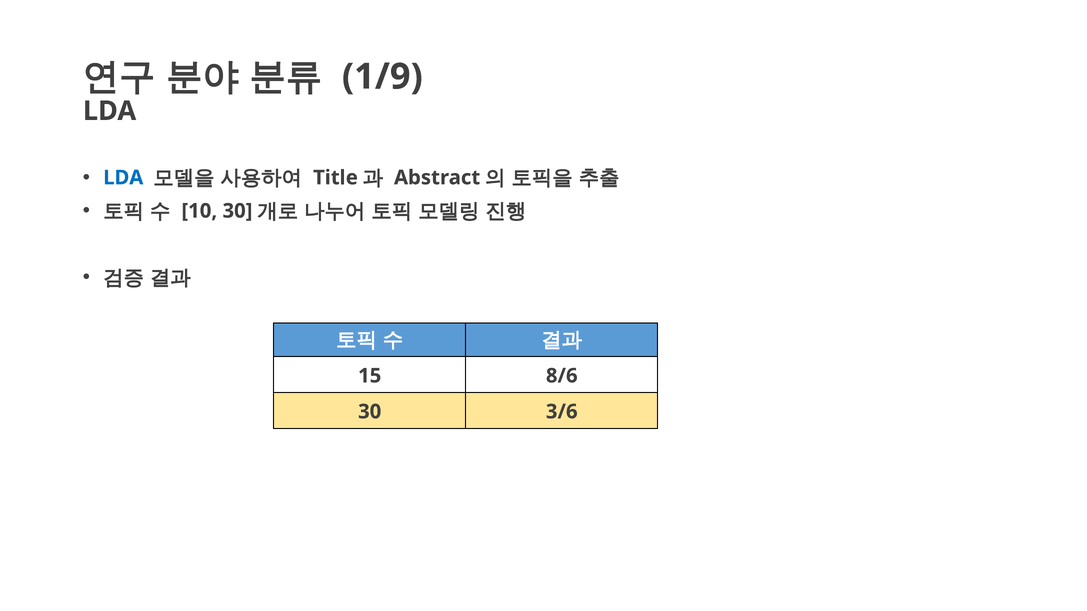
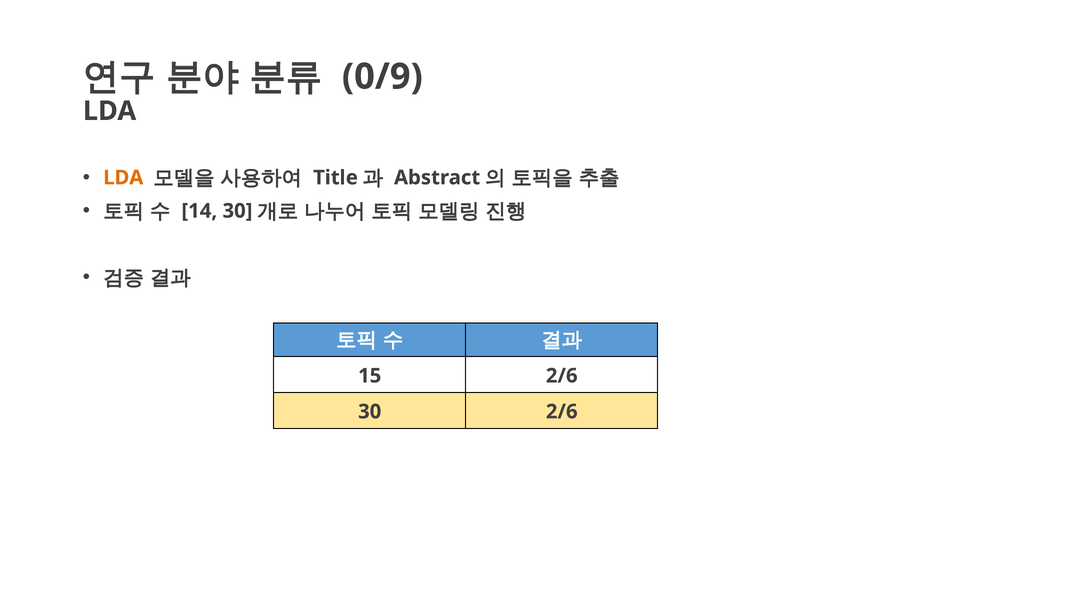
1/9: 1/9 -> 0/9
LDA at (123, 178) colour: blue -> orange
10: 10 -> 14
15 8/6: 8/6 -> 2/6
30 3/6: 3/6 -> 2/6
